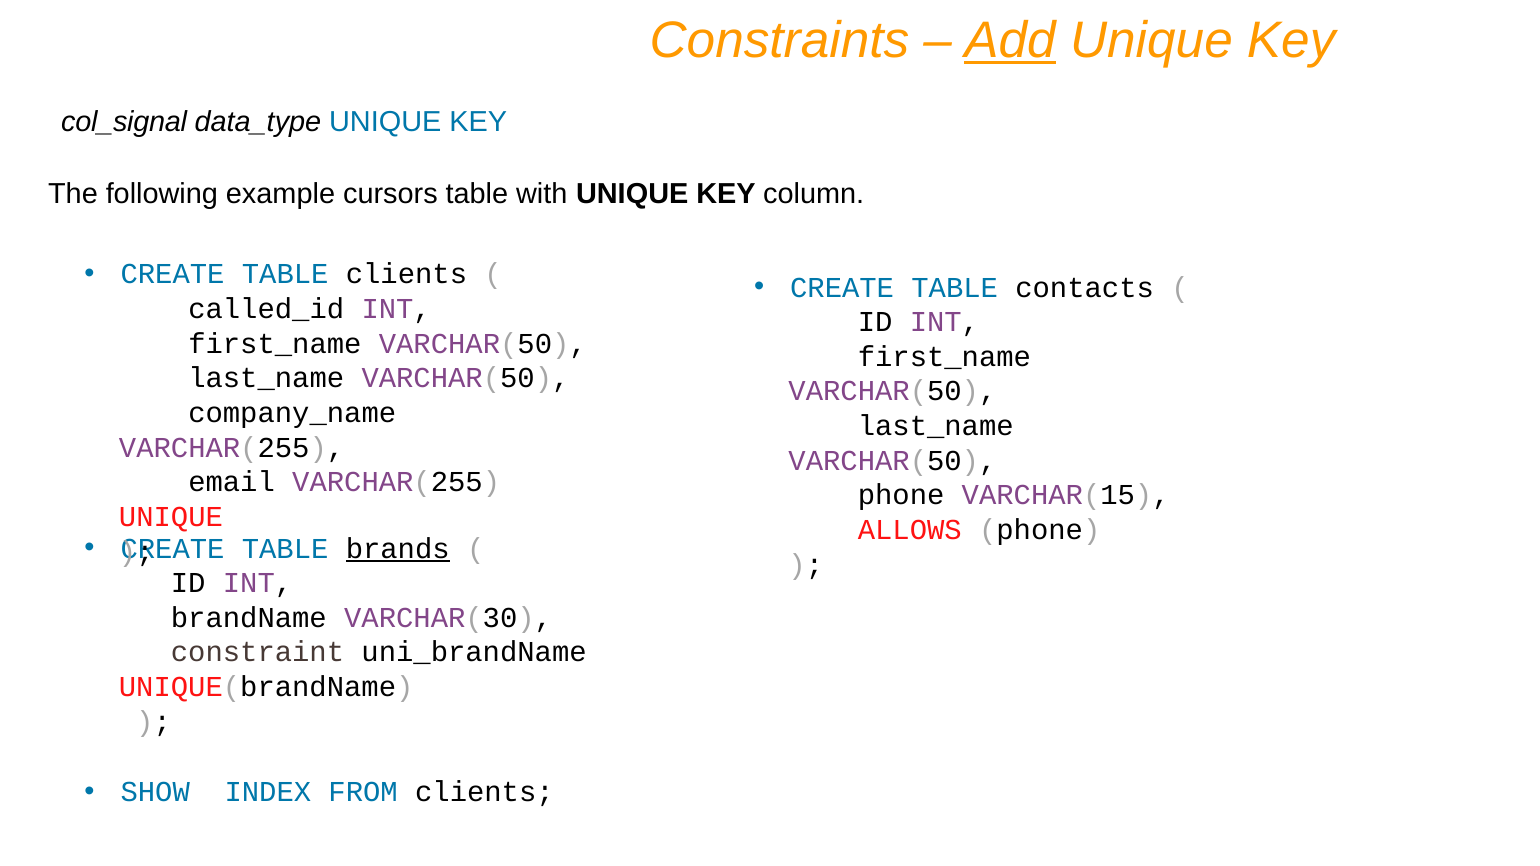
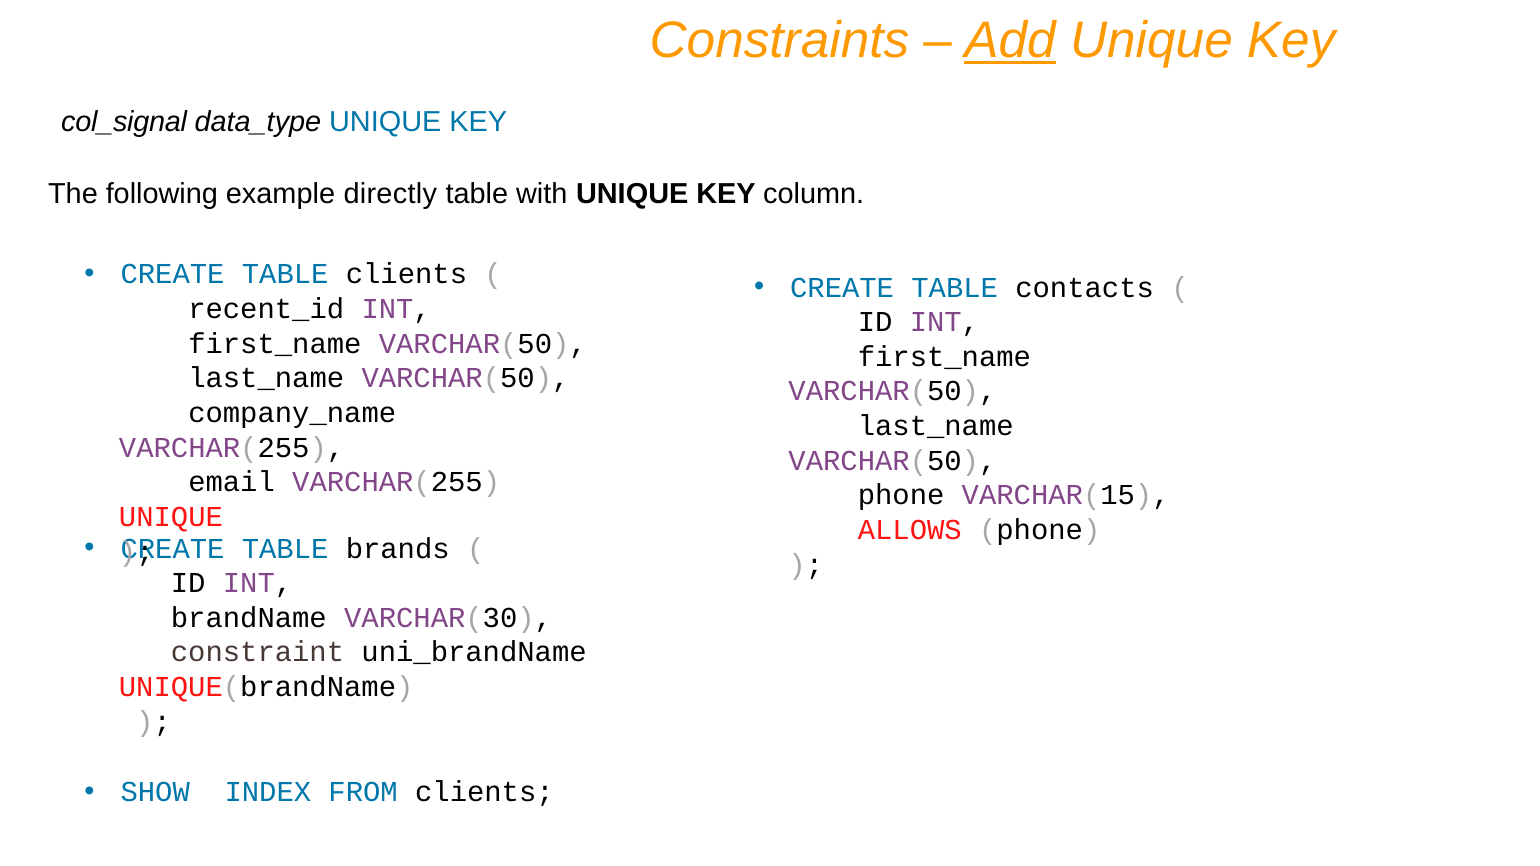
cursors: cursors -> directly
called_id: called_id -> recent_id
brands underline: present -> none
